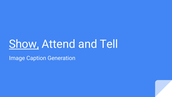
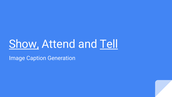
Tell underline: none -> present
